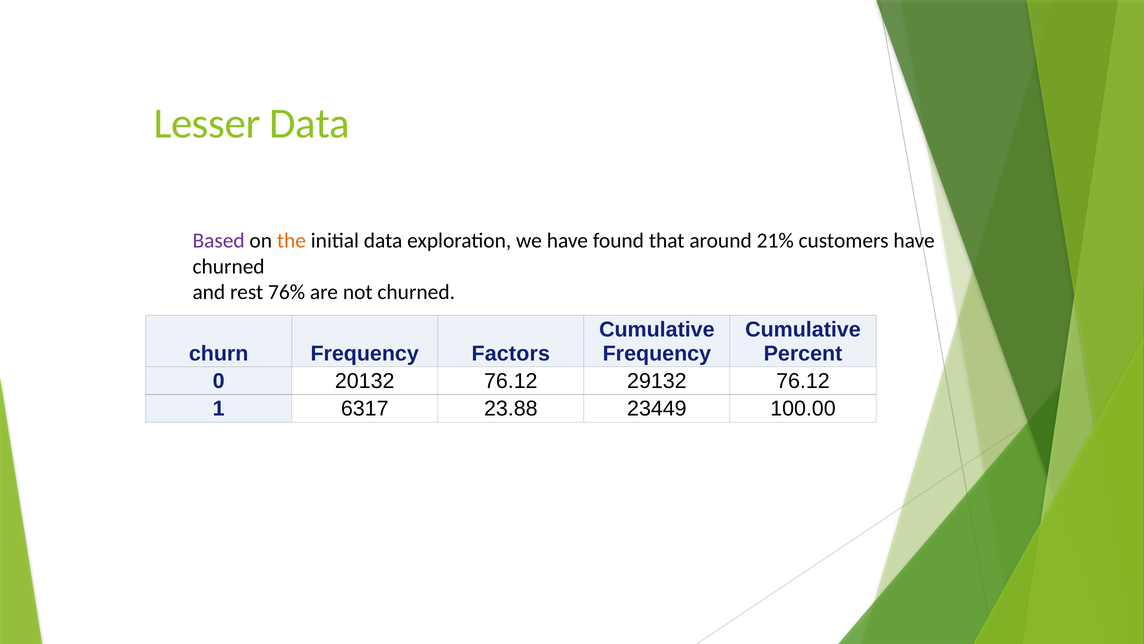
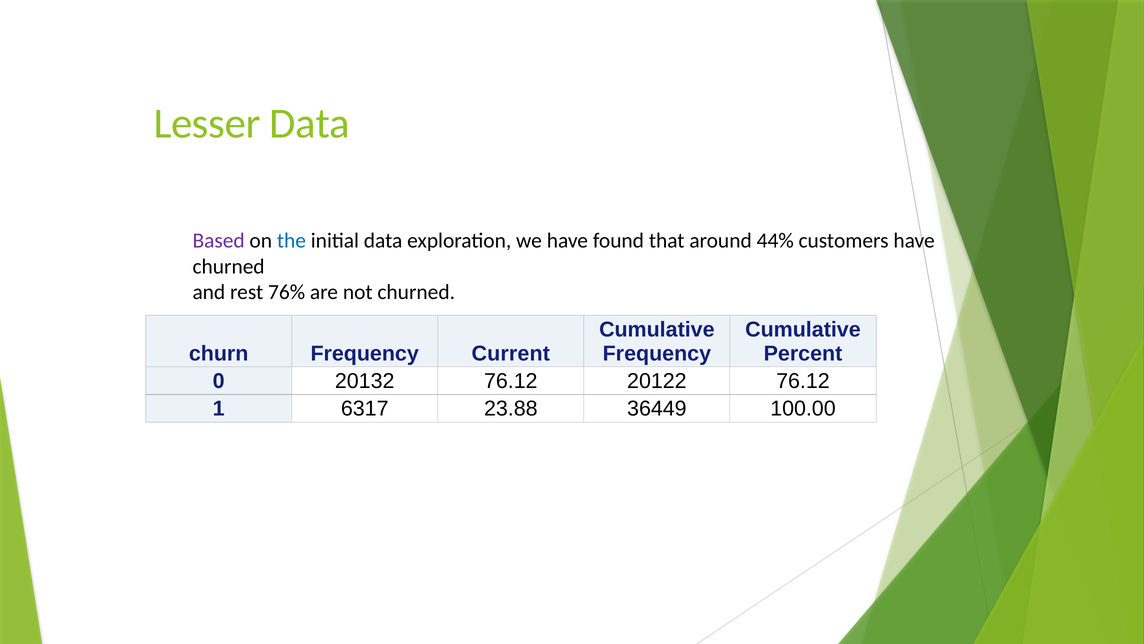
the colour: orange -> blue
21%: 21% -> 44%
Factors: Factors -> Current
29132: 29132 -> 20122
23449: 23449 -> 36449
